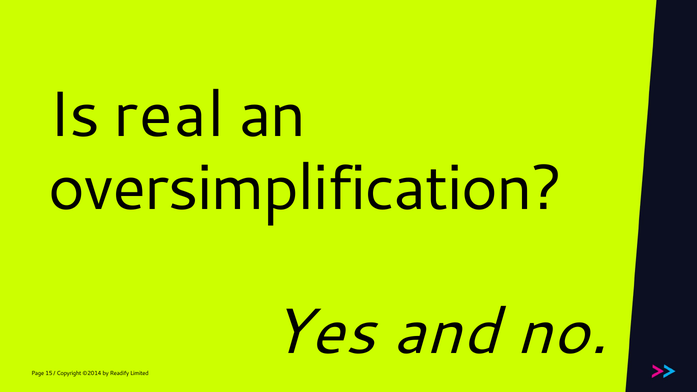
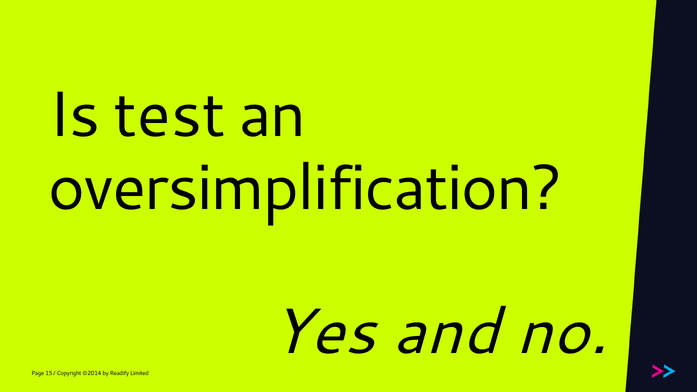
real: real -> test
